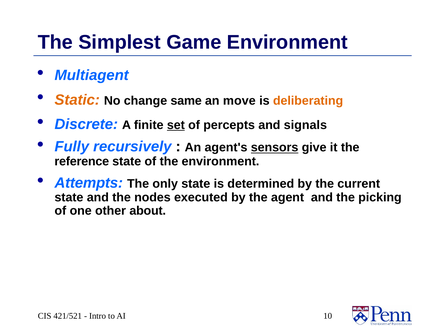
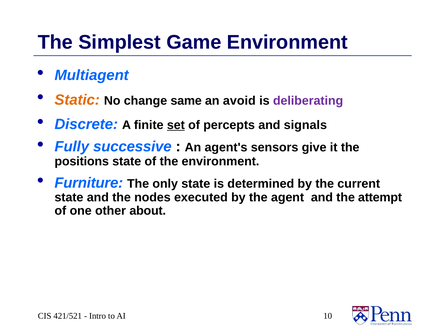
move: move -> avoid
deliberating colour: orange -> purple
recursively: recursively -> successive
sensors underline: present -> none
reference: reference -> positions
Attempts: Attempts -> Furniture
picking: picking -> attempt
